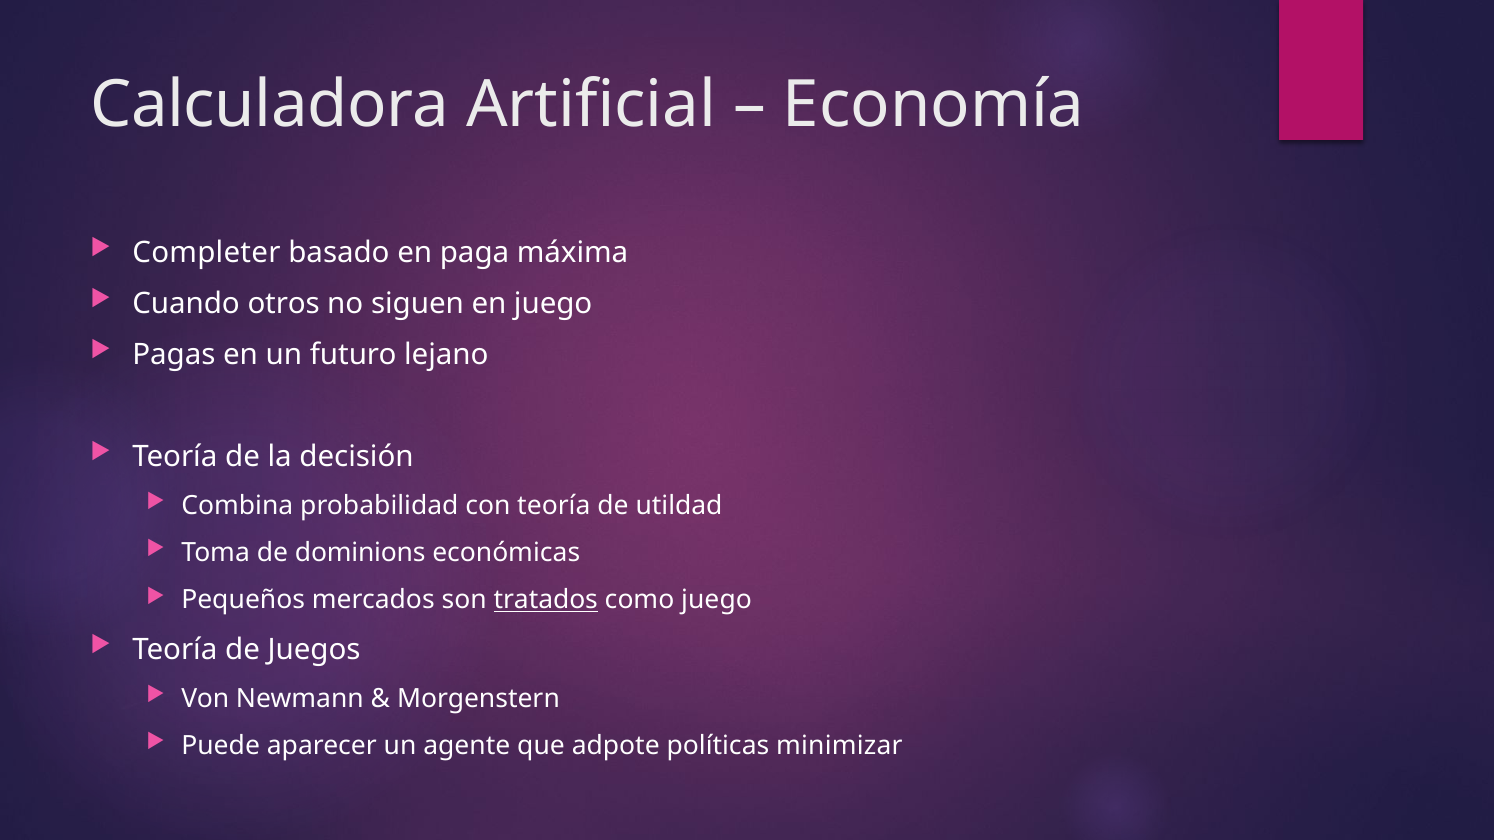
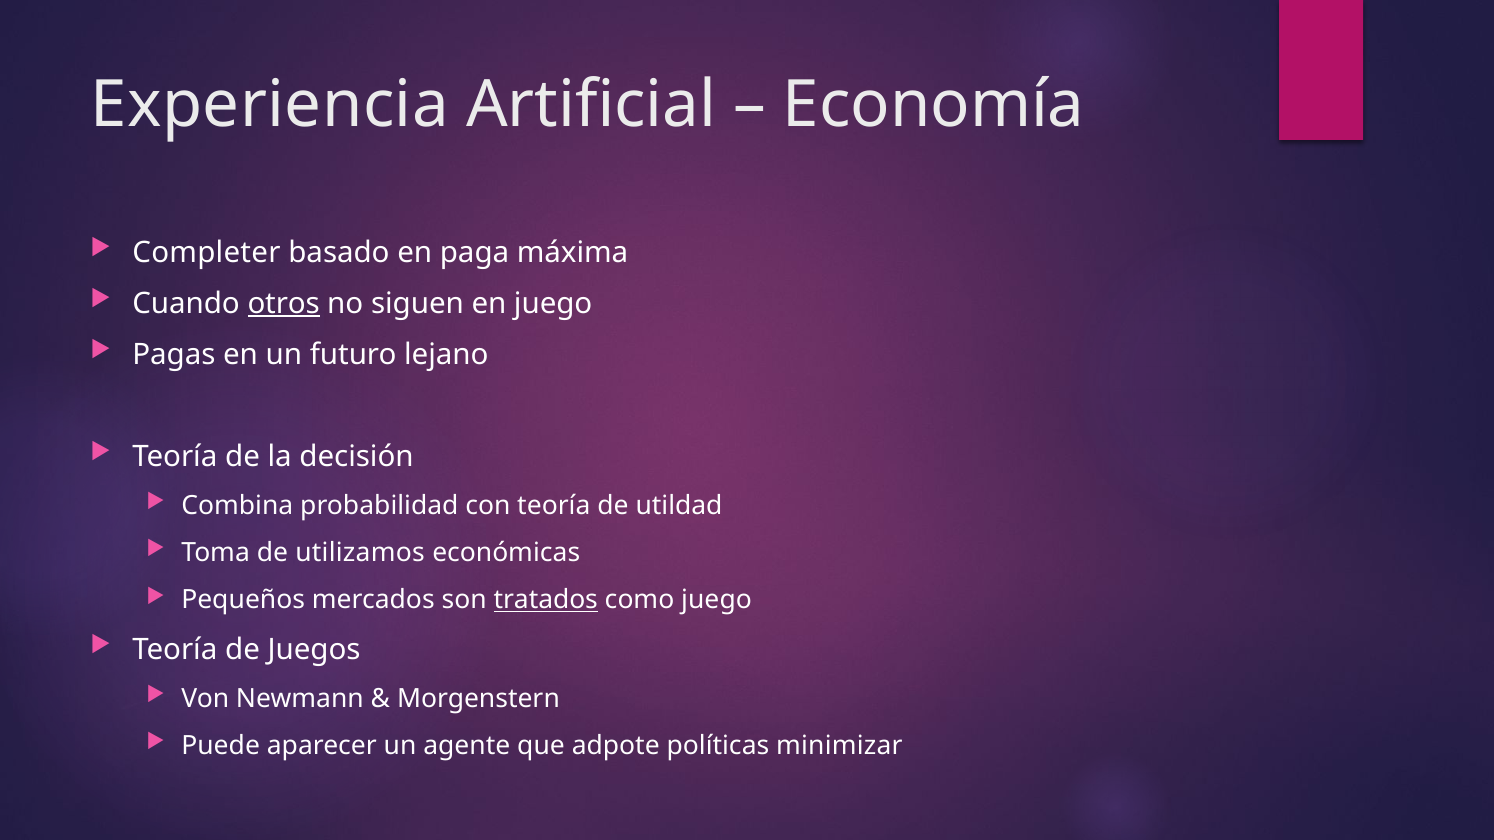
Calculadora: Calculadora -> Experiencia
otros underline: none -> present
dominions: dominions -> utilizamos
